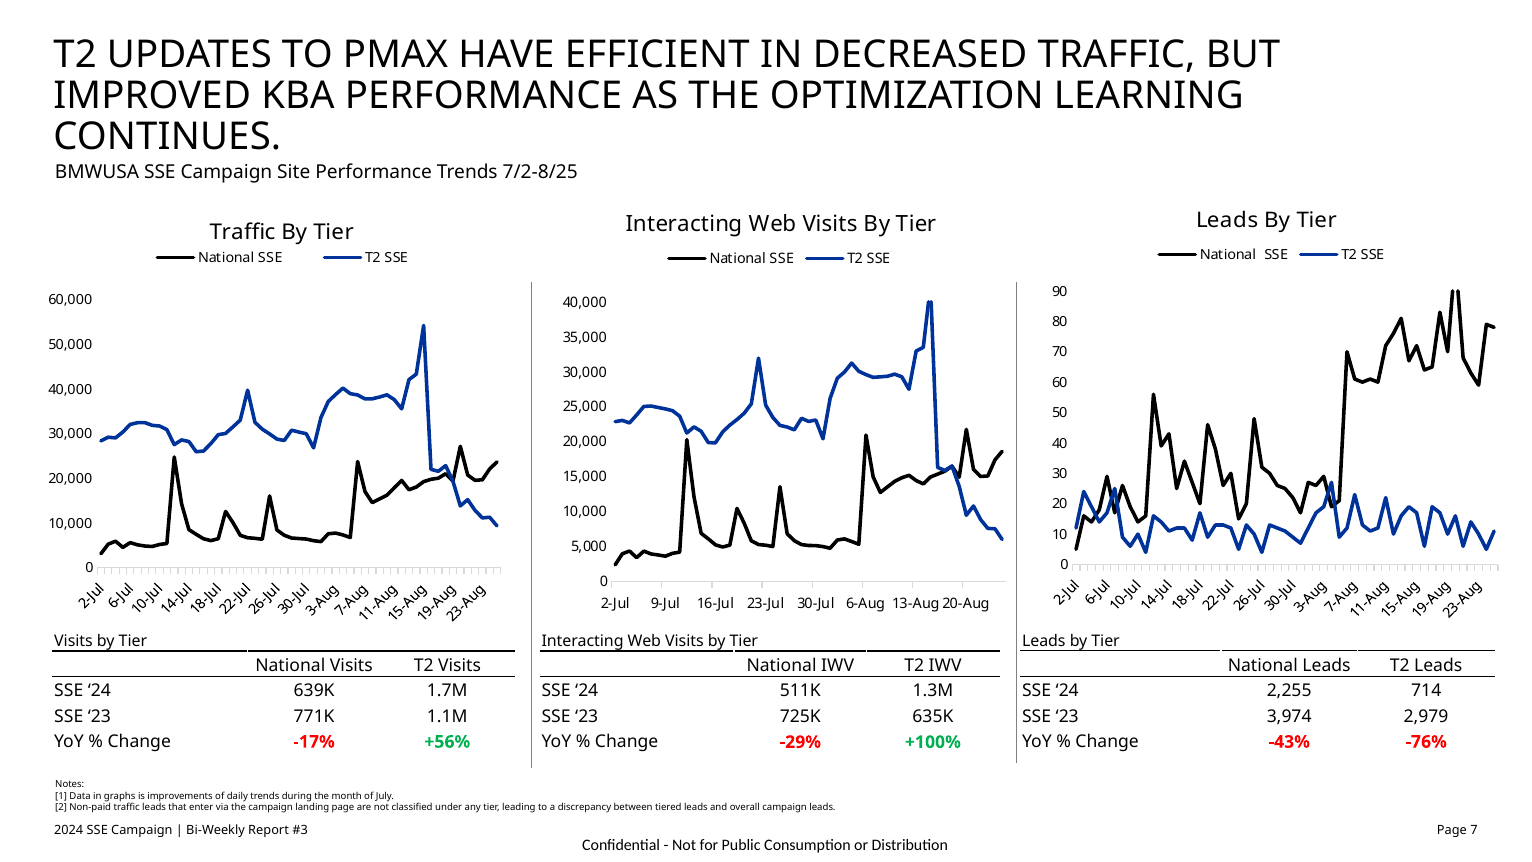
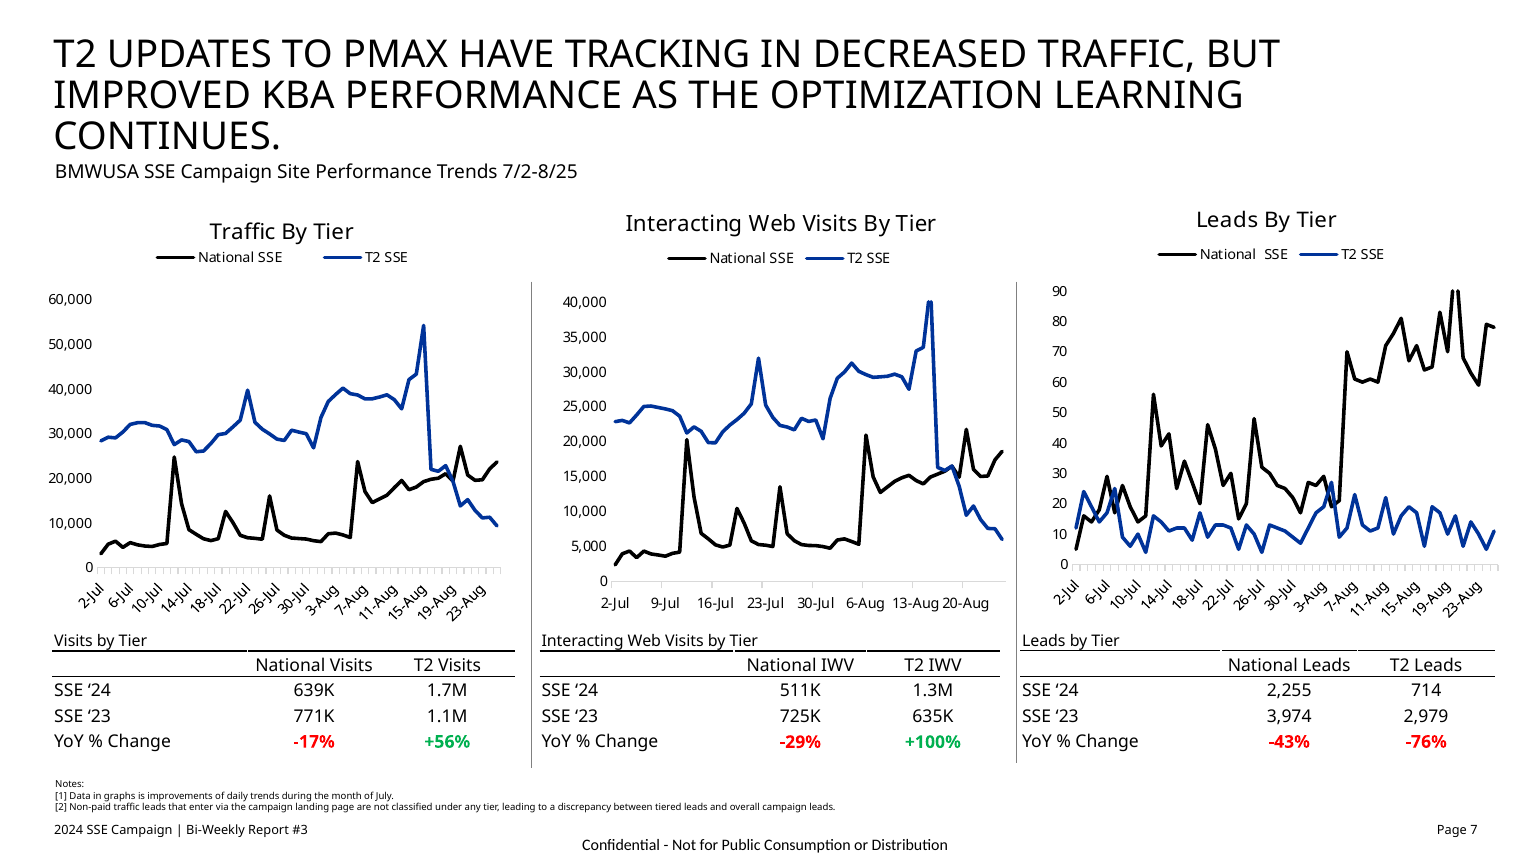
EFFICIENT: EFFICIENT -> TRACKING
